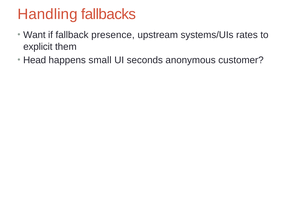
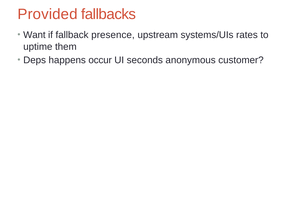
Handling: Handling -> Provided
explicit: explicit -> uptime
Head: Head -> Deps
small: small -> occur
